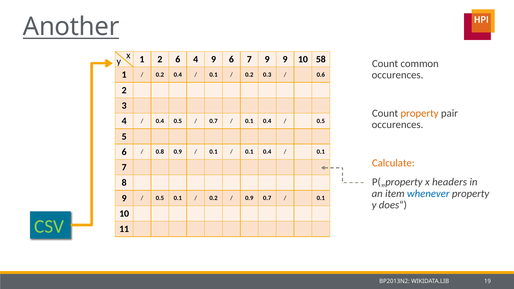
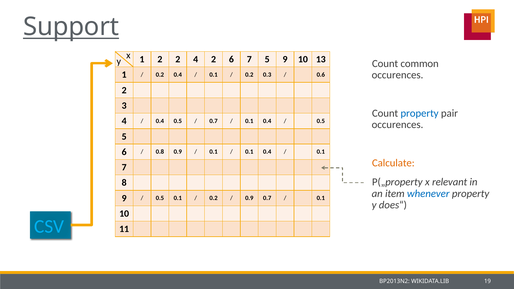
Another: Another -> Support
2 6: 6 -> 2
4 9: 9 -> 2
7 9: 9 -> 5
58: 58 -> 13
property at (420, 113) colour: orange -> blue
headers: headers -> relevant
CSV colour: light green -> light blue
